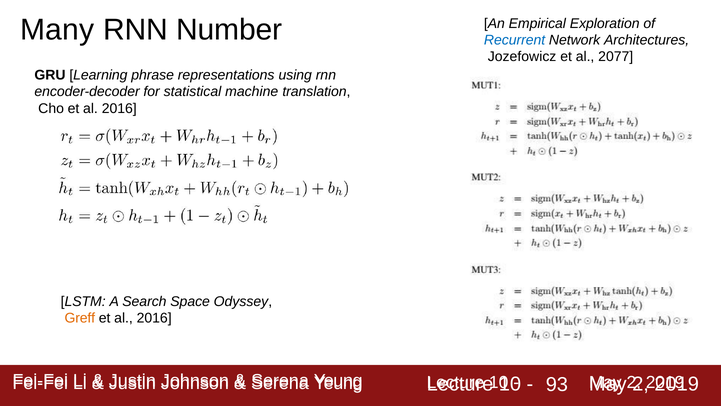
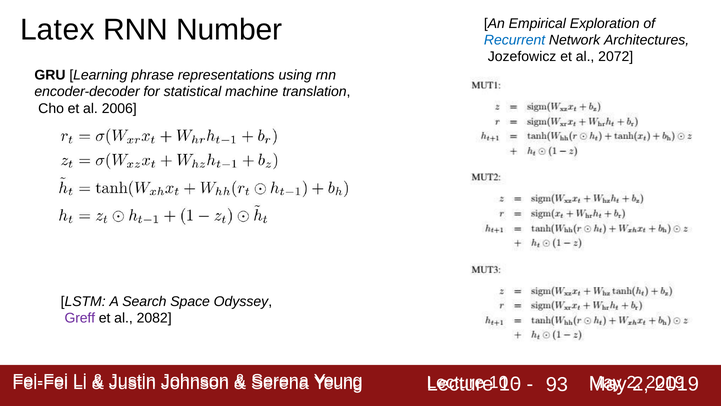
Many: Many -> Latex
2077: 2077 -> 2072
Cho et al 2016: 2016 -> 2006
Greff colour: orange -> purple
2016 at (154, 318): 2016 -> 2082
